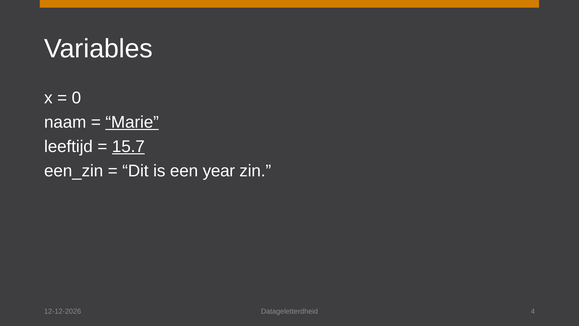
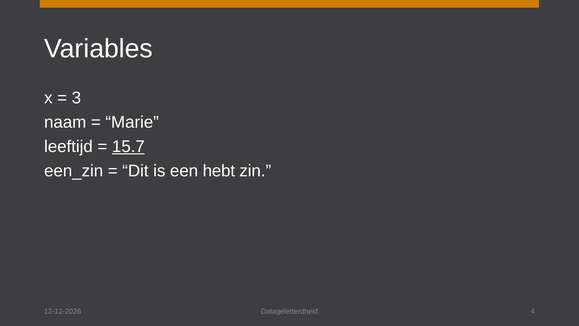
0: 0 -> 3
Marie underline: present -> none
year: year -> hebt
